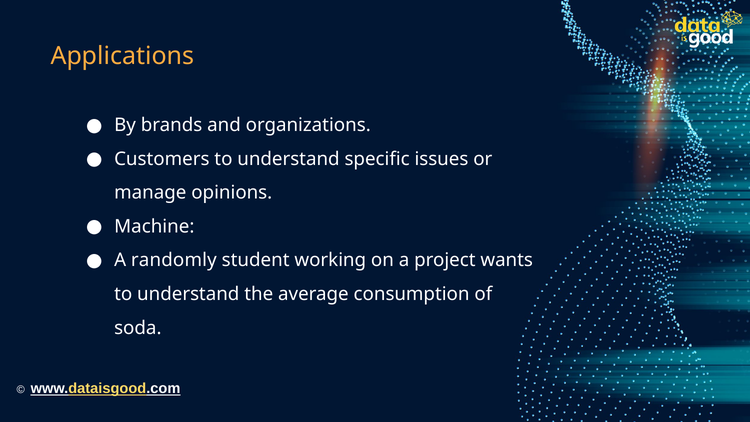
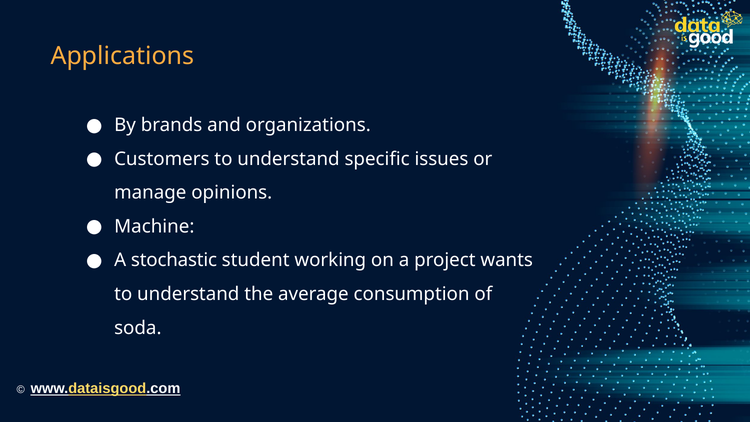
randomly: randomly -> stochastic
